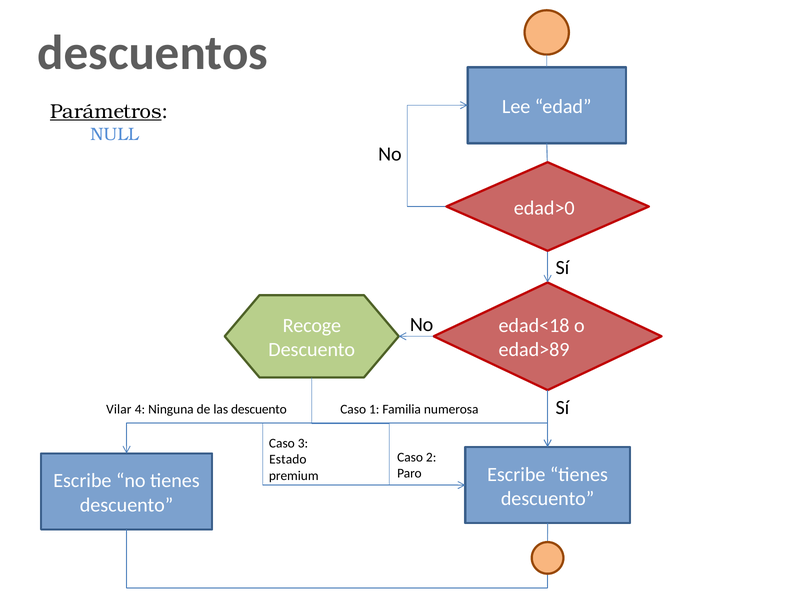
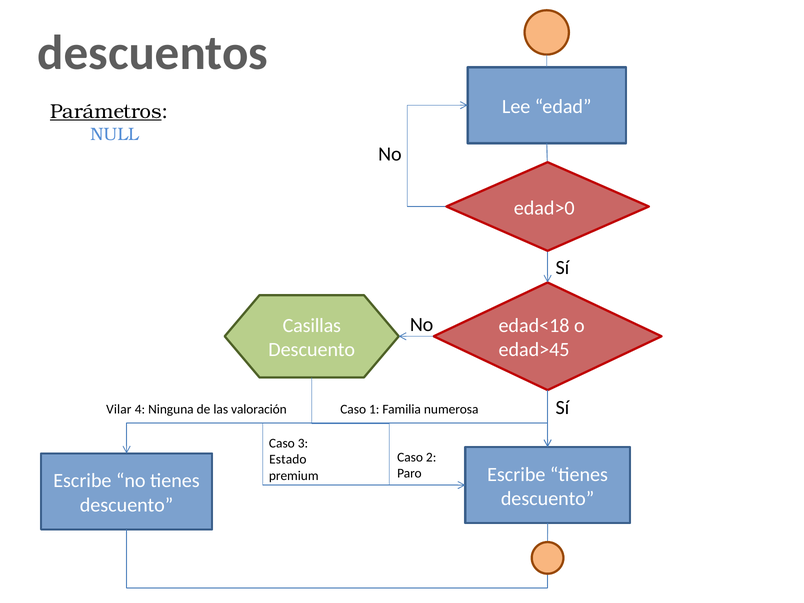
Recoge: Recoge -> Casillas
edad>89: edad>89 -> edad>45
las descuento: descuento -> valoración
